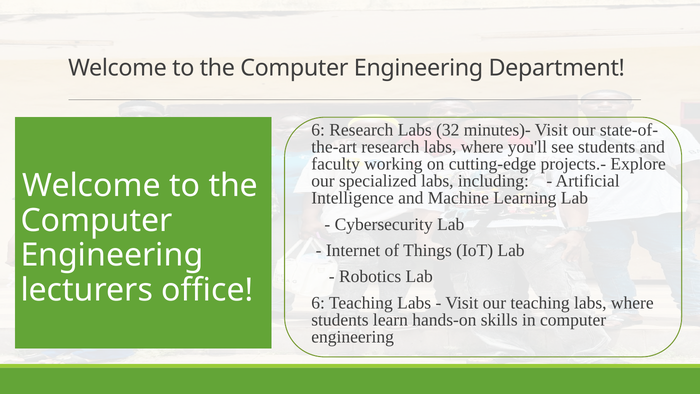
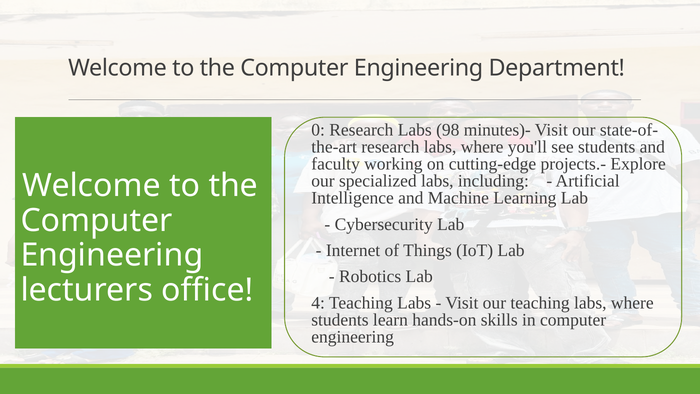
6 at (318, 130): 6 -> 0
32: 32 -> 98
6 at (318, 303): 6 -> 4
